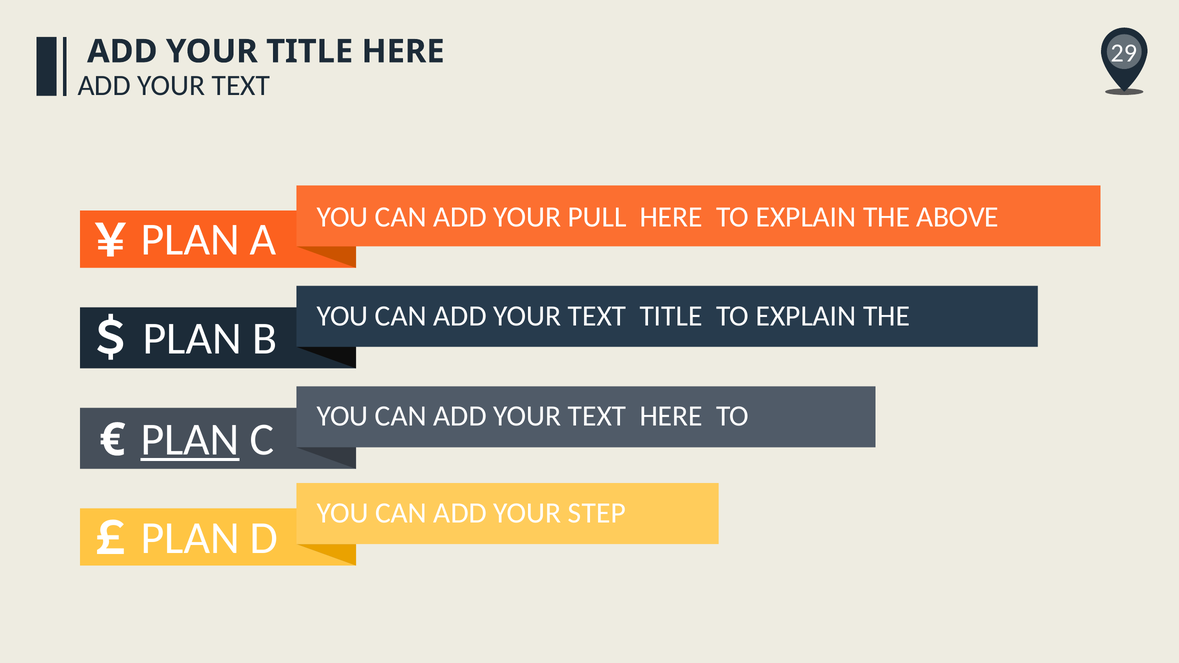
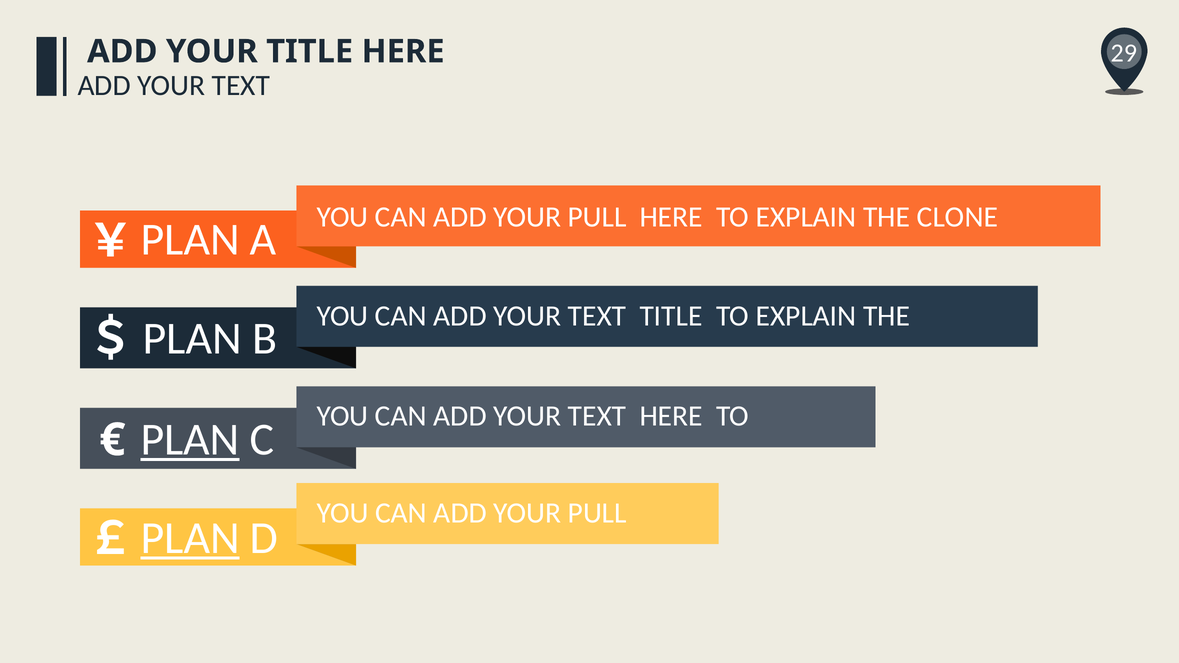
ABOVE: ABOVE -> CLONE
STEP at (597, 513): STEP -> PULL
PLAN at (190, 538) underline: none -> present
